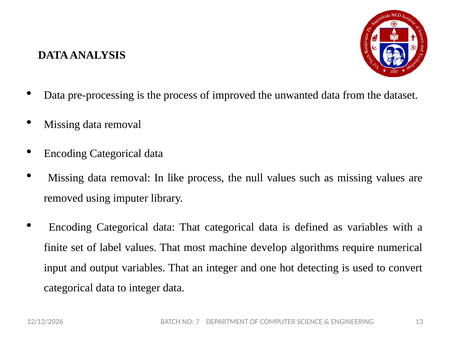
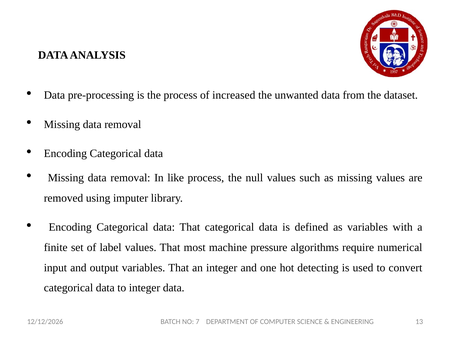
improved: improved -> increased
develop: develop -> pressure
